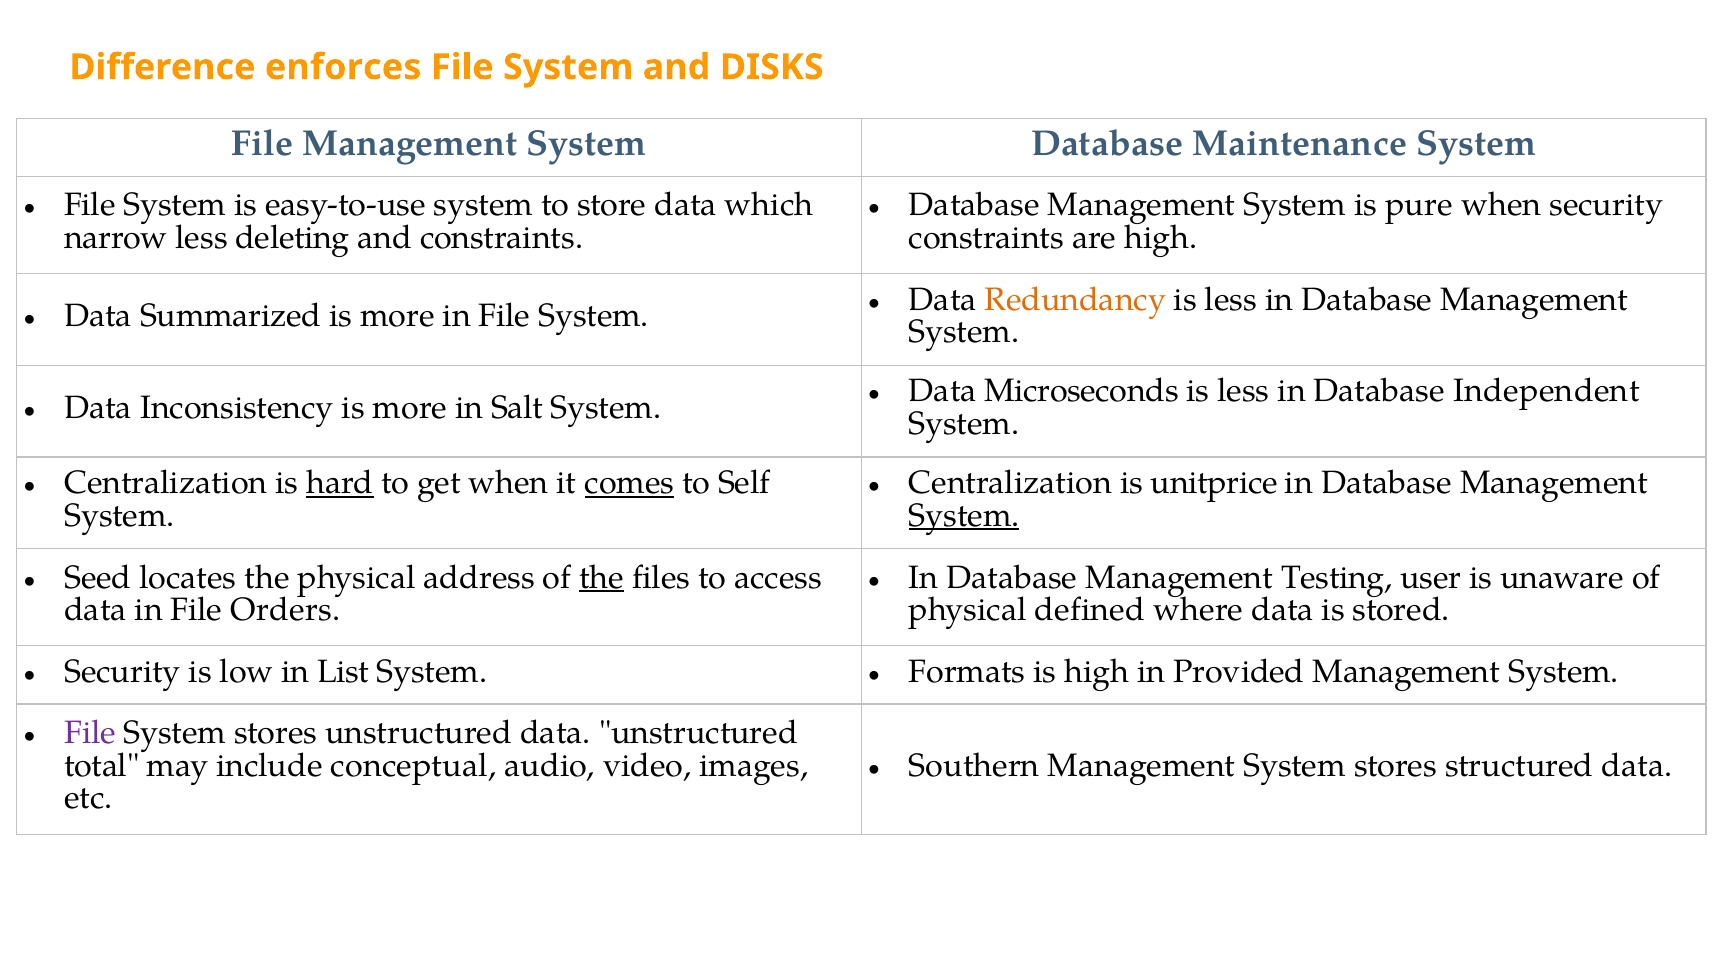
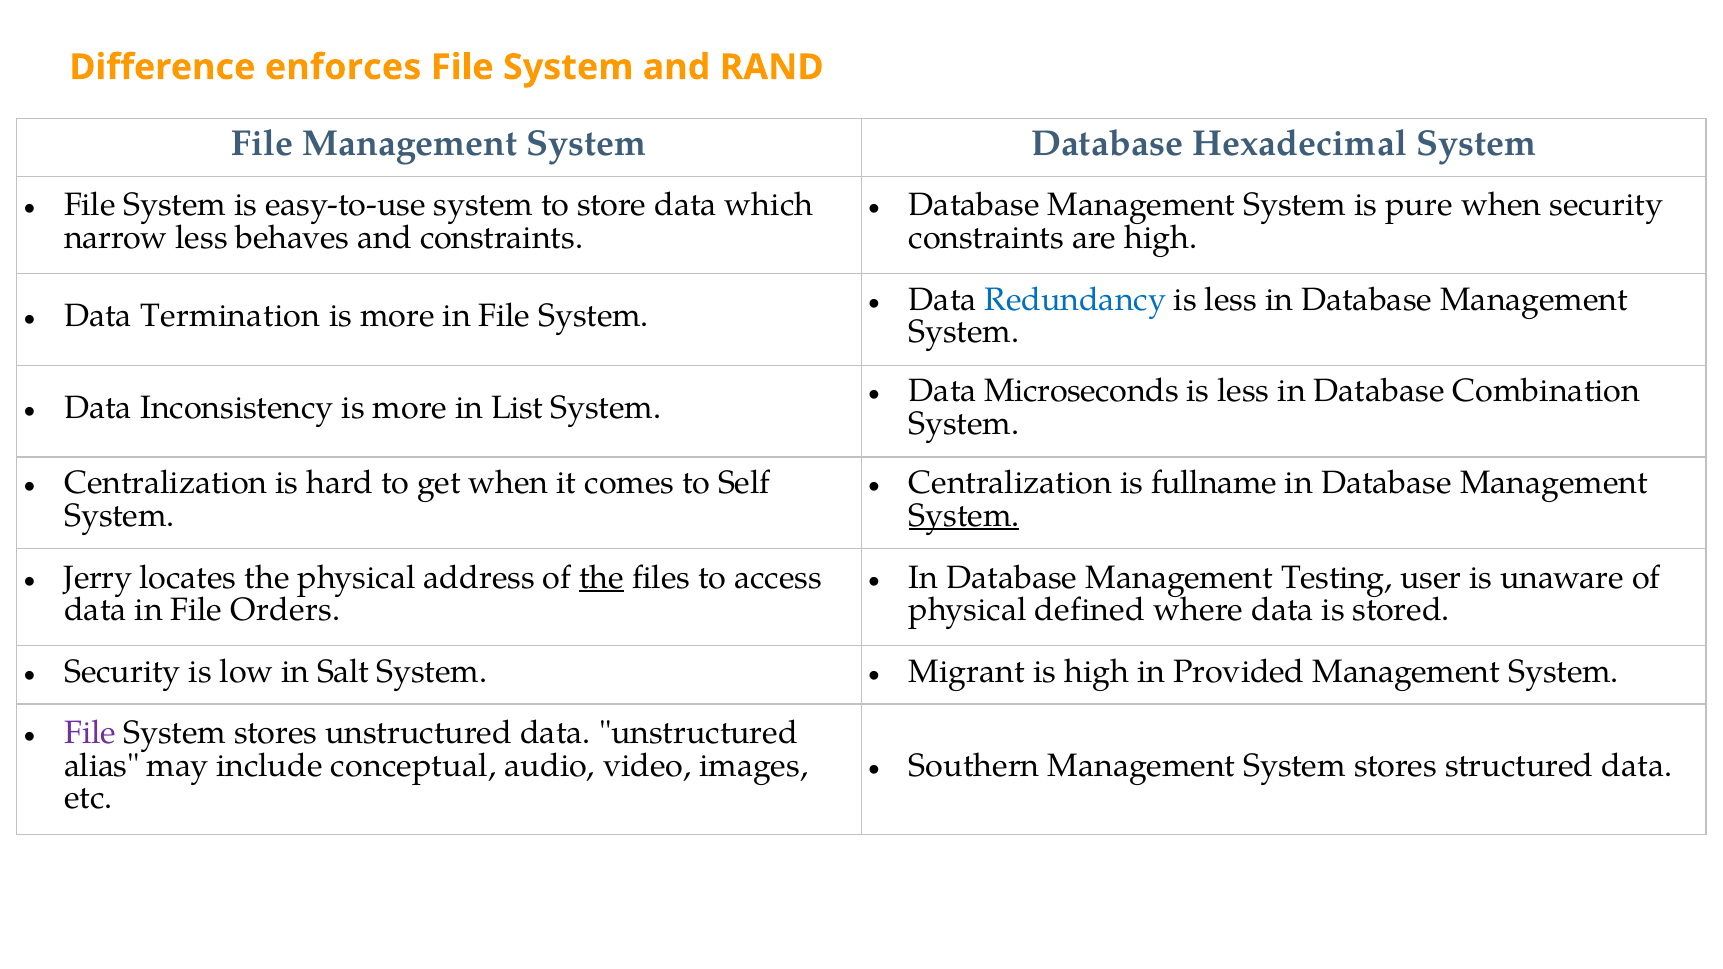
DISKS: DISKS -> RAND
Maintenance: Maintenance -> Hexadecimal
deleting: deleting -> behaves
Redundancy colour: orange -> blue
Summarized: Summarized -> Termination
Independent: Independent -> Combination
Salt: Salt -> List
hard underline: present -> none
comes underline: present -> none
unitprice: unitprice -> fullname
Seed: Seed -> Jerry
List: List -> Salt
Formats: Formats -> Migrant
total: total -> alias
